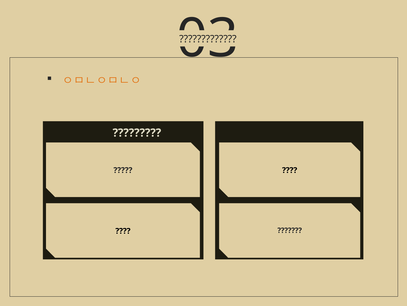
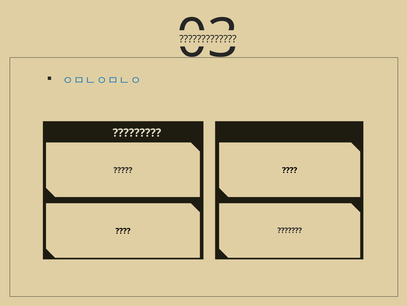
ㅇㅁㄴㅇㅁㄴㅇ colour: orange -> blue
